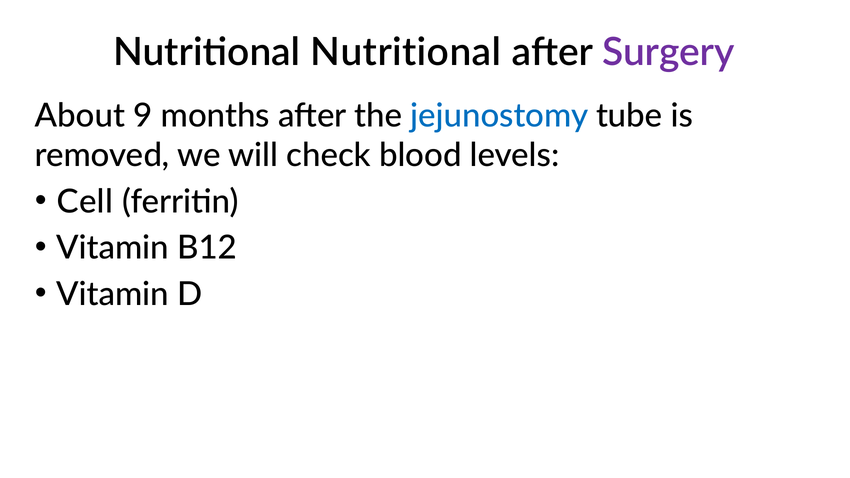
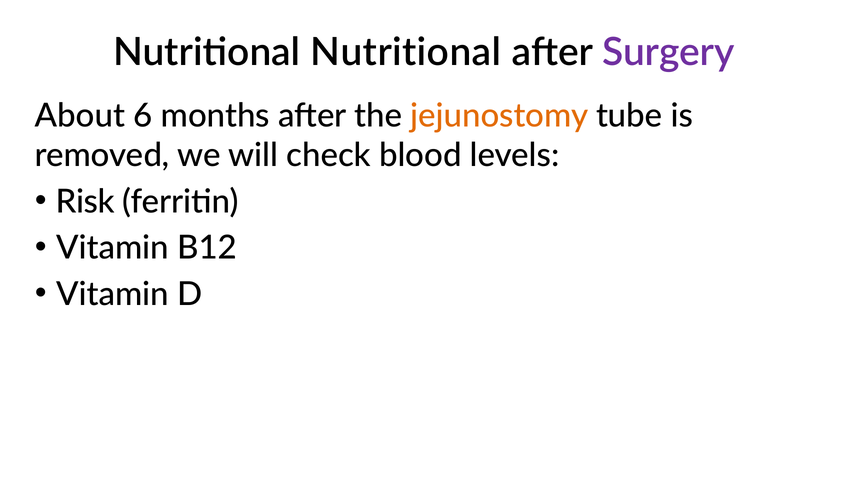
9: 9 -> 6
jejunostomy colour: blue -> orange
Cell: Cell -> Risk
